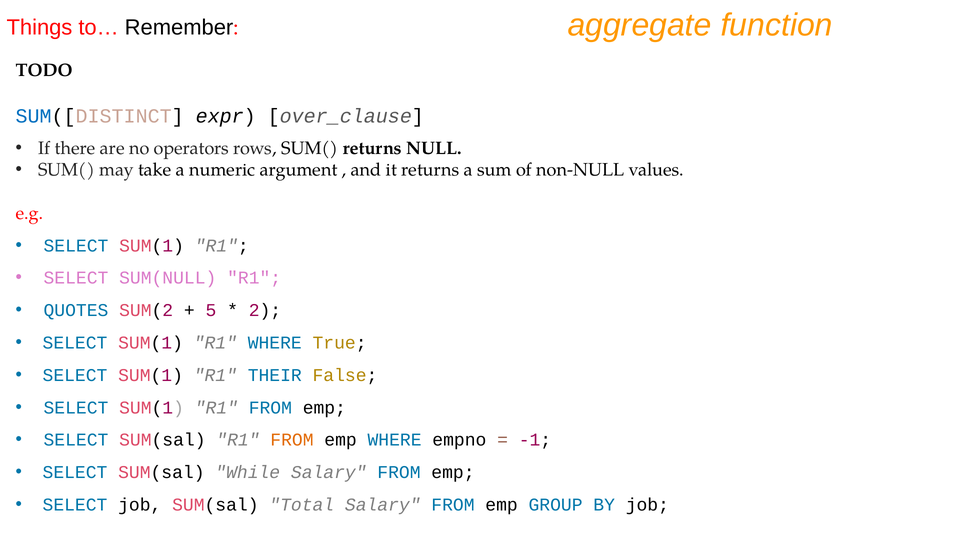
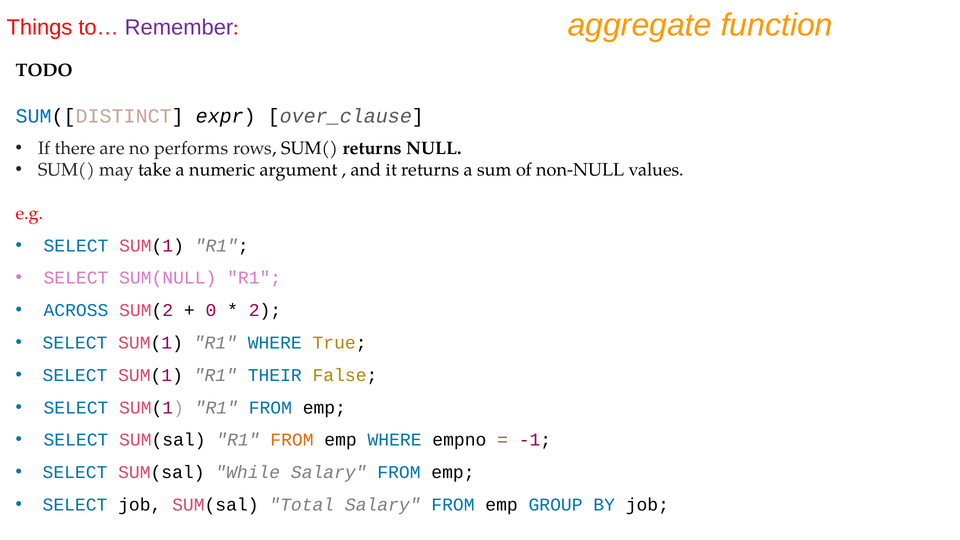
Remember colour: black -> purple
operators: operators -> performs
QUOTES: QUOTES -> ACROSS
5: 5 -> 0
